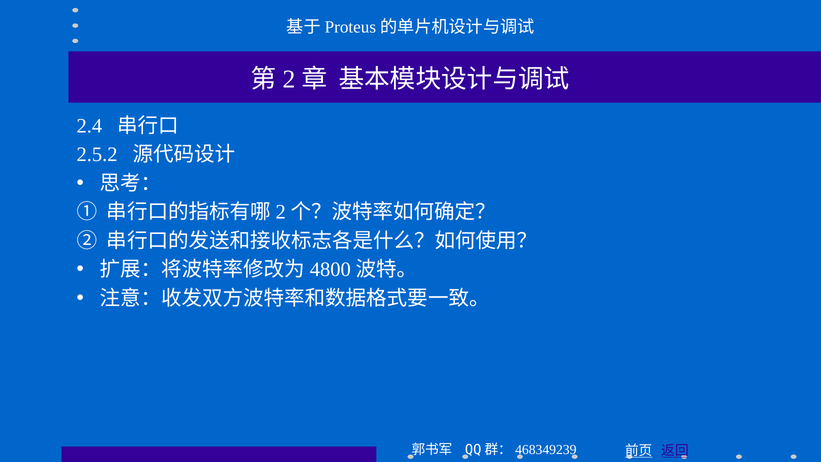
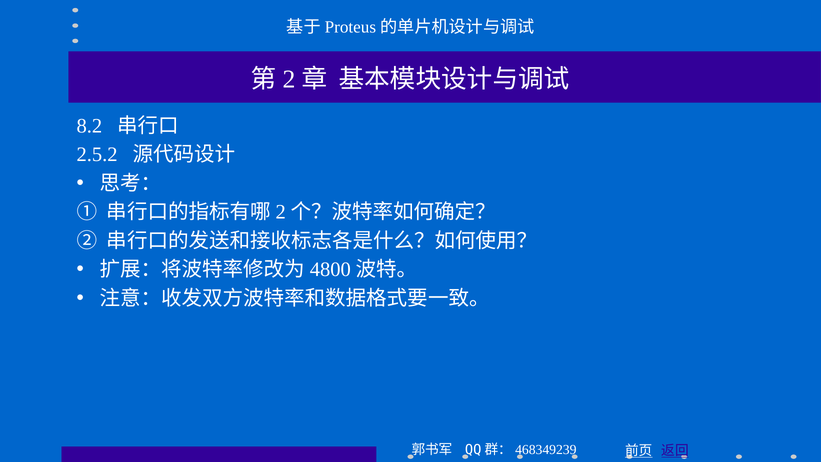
2.4: 2.4 -> 8.2
